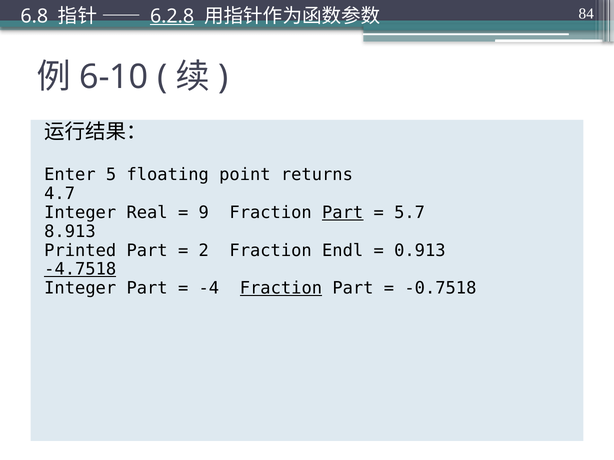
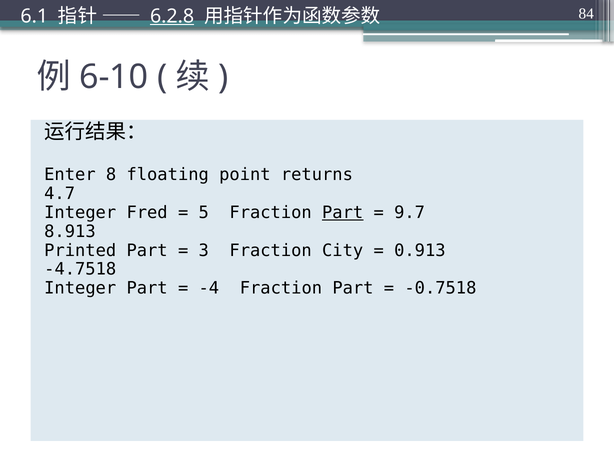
6.8: 6.8 -> 6.1
5: 5 -> 8
Real: Real -> Fred
9: 9 -> 5
5.7: 5.7 -> 9.7
2: 2 -> 3
Endl: Endl -> City
-4.7518 underline: present -> none
Fraction at (281, 289) underline: present -> none
